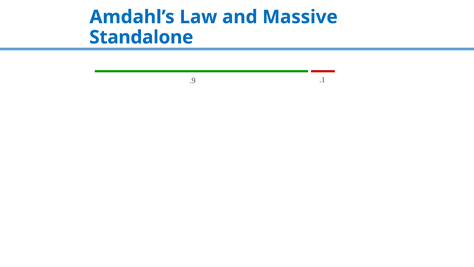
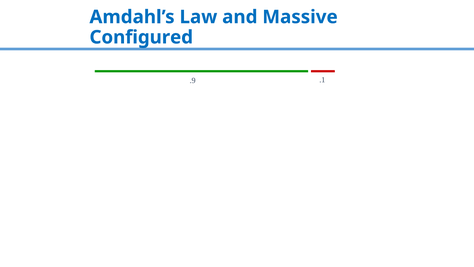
Standalone: Standalone -> Configured
